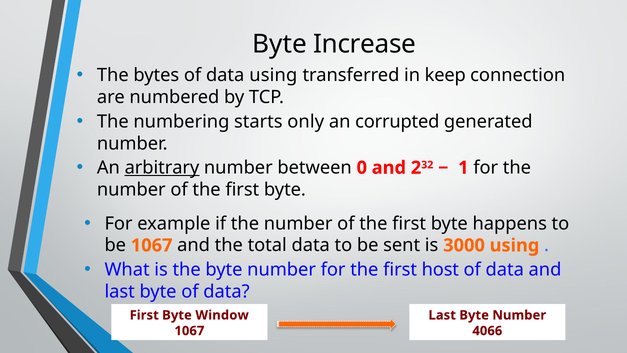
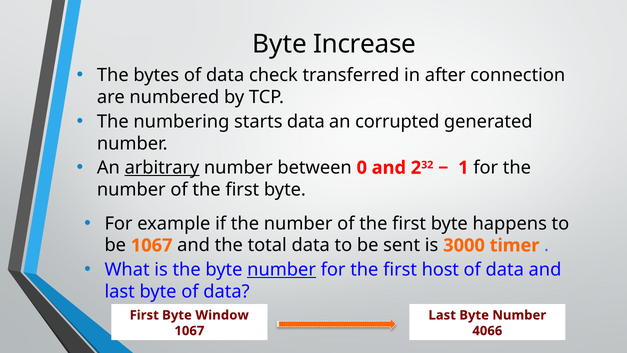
data using: using -> check
keep: keep -> after
starts only: only -> data
3000 using: using -> timer
number at (282, 269) underline: none -> present
